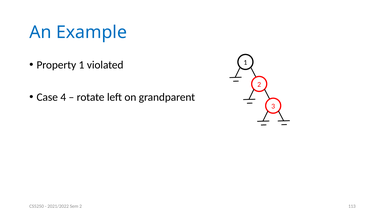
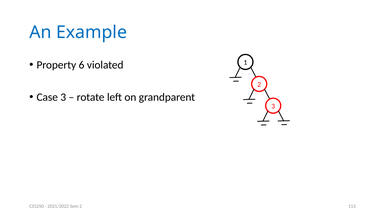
Property 1: 1 -> 6
Case 4: 4 -> 3
